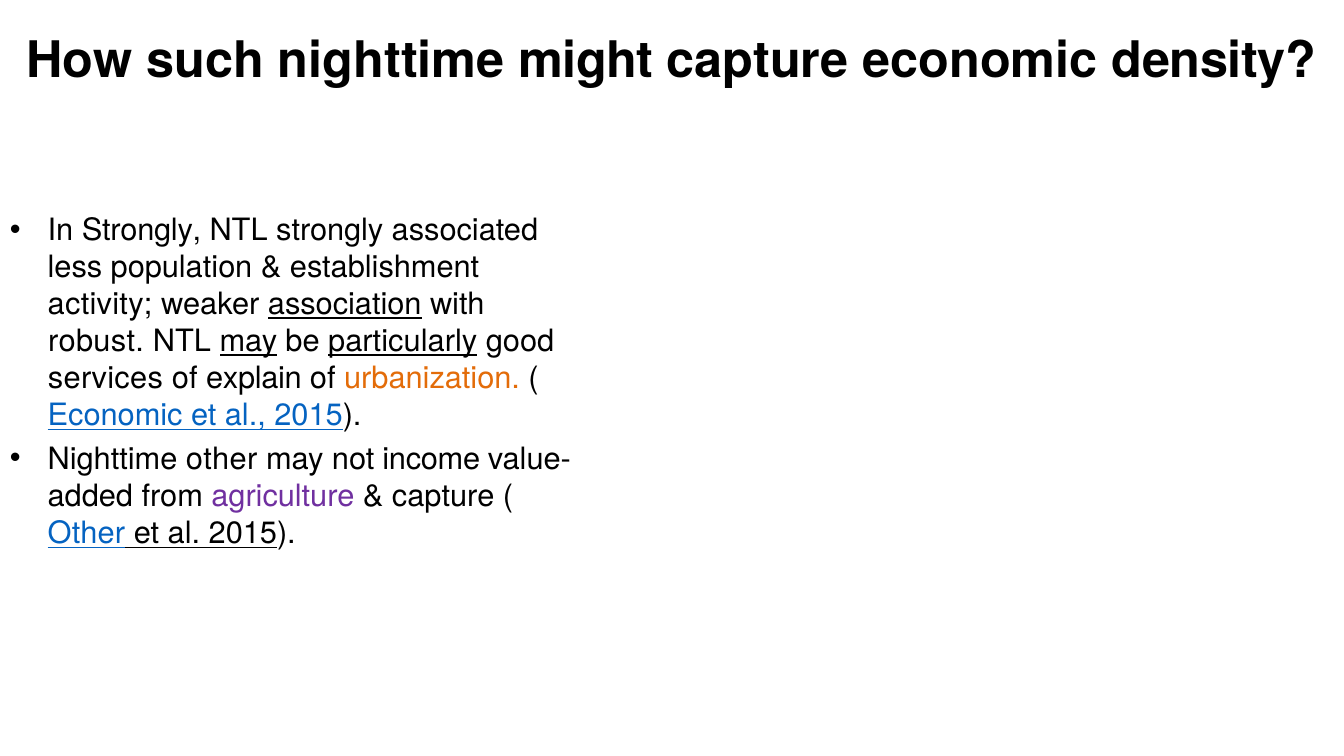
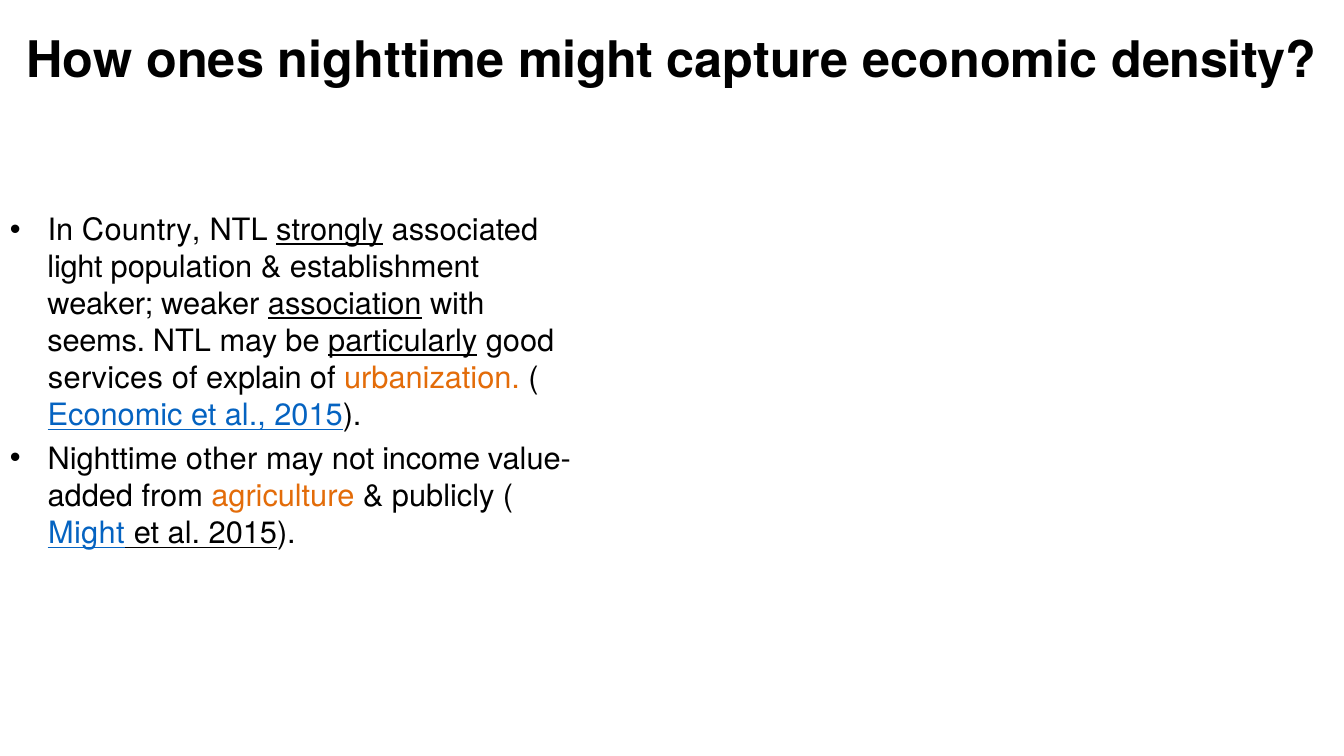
such: such -> ones
In Strongly: Strongly -> Country
strongly at (330, 231) underline: none -> present
less: less -> light
activity at (100, 304): activity -> weaker
robust: robust -> seems
may at (248, 341) underline: present -> none
agriculture colour: purple -> orange
capture at (443, 496): capture -> publicly
Other at (86, 533): Other -> Might
